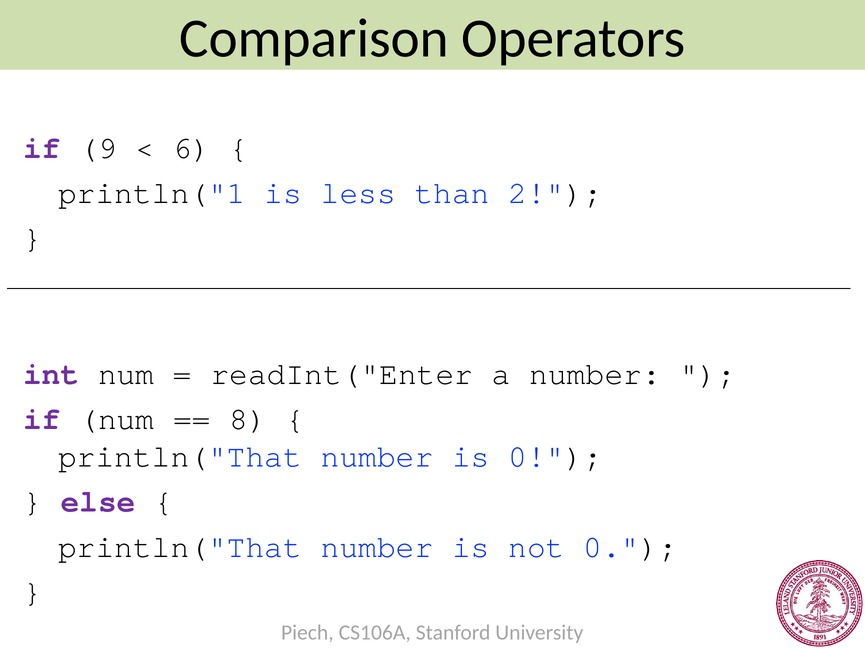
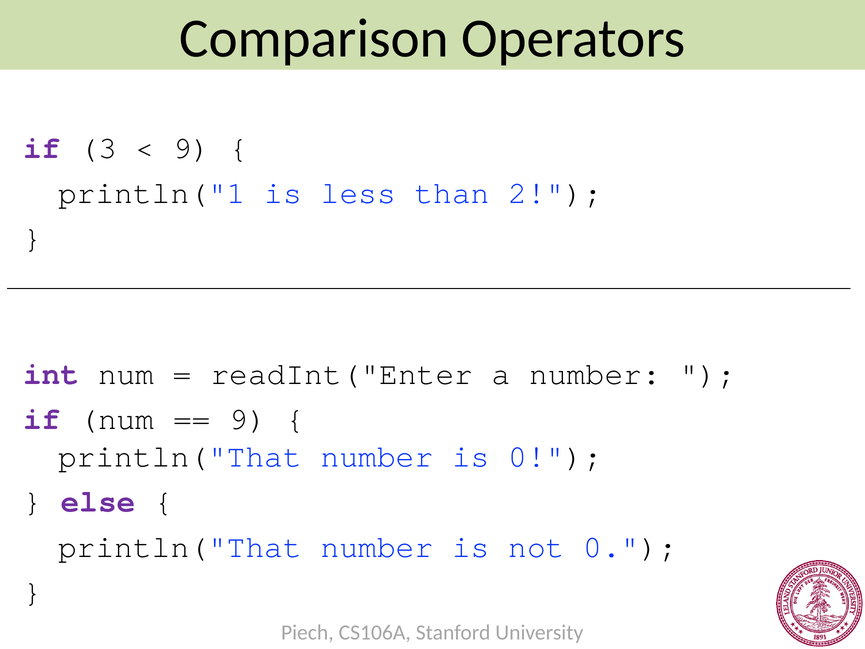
9: 9 -> 3
6 at (192, 148): 6 -> 9
8 at (248, 419): 8 -> 9
